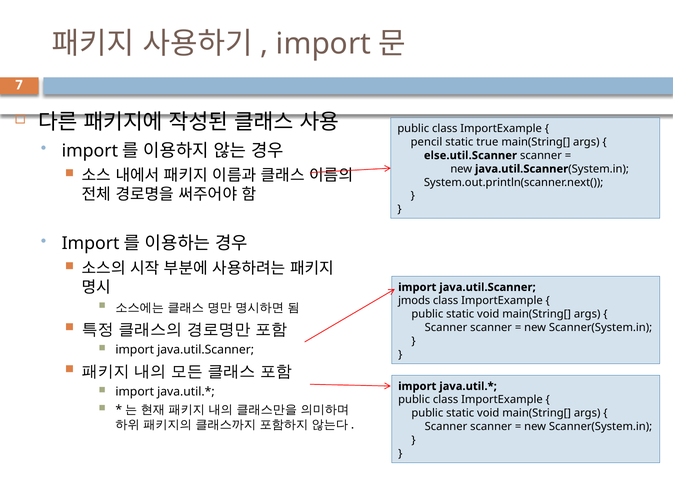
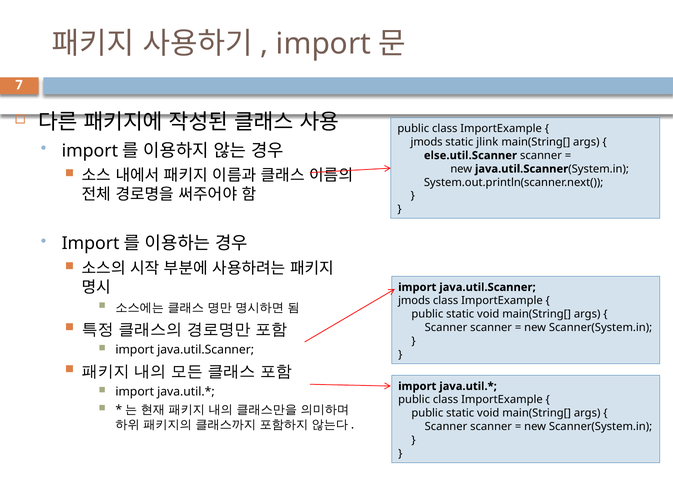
pencil at (426, 142): pencil -> jmods
true: true -> jlink
